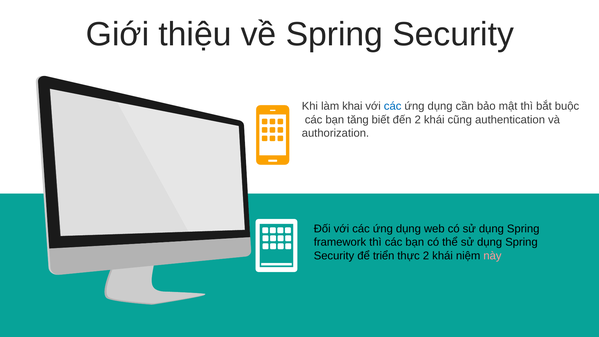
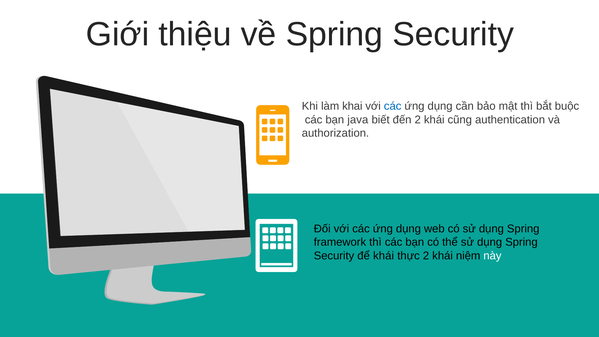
tăng: tăng -> java
để triển: triển -> khái
này colour: pink -> white
